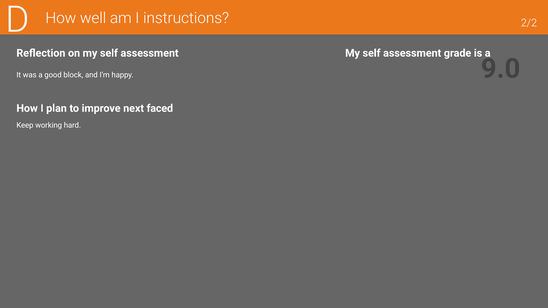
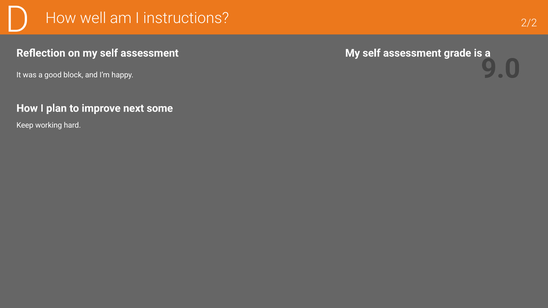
faced: faced -> some
